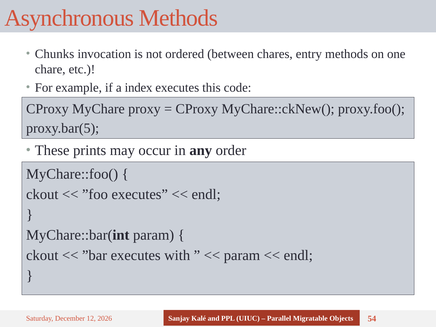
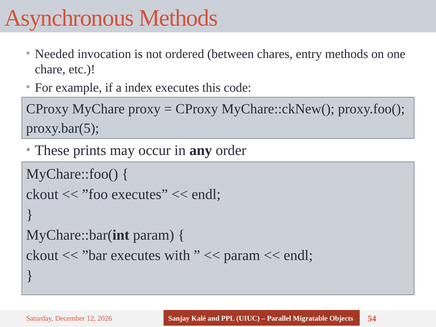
Chunks: Chunks -> Needed
